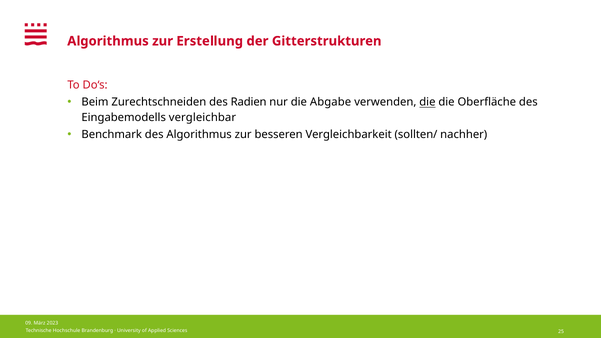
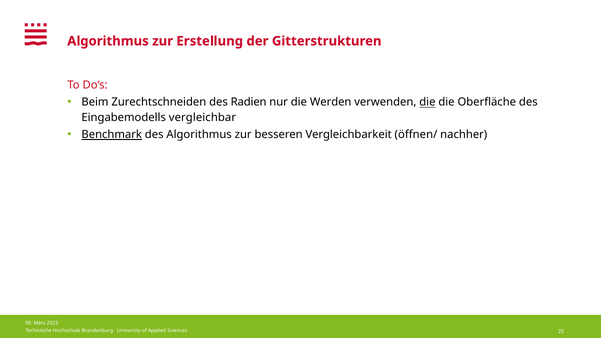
Abgabe: Abgabe -> Werden
Benchmark underline: none -> present
sollten/: sollten/ -> öffnen/
